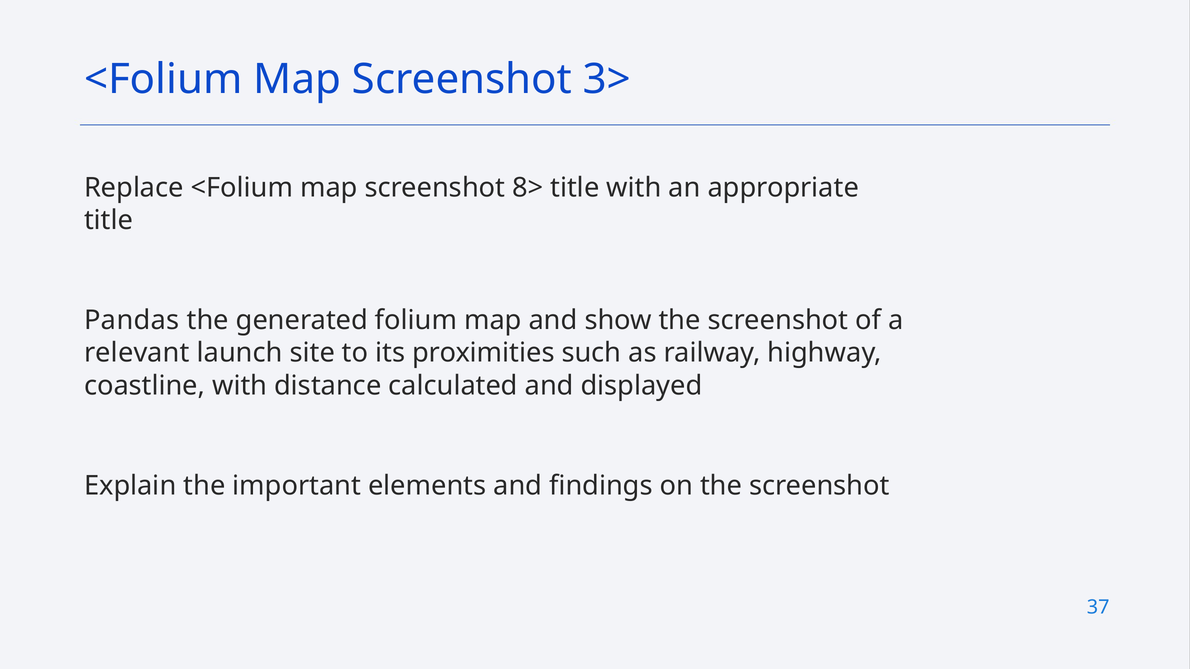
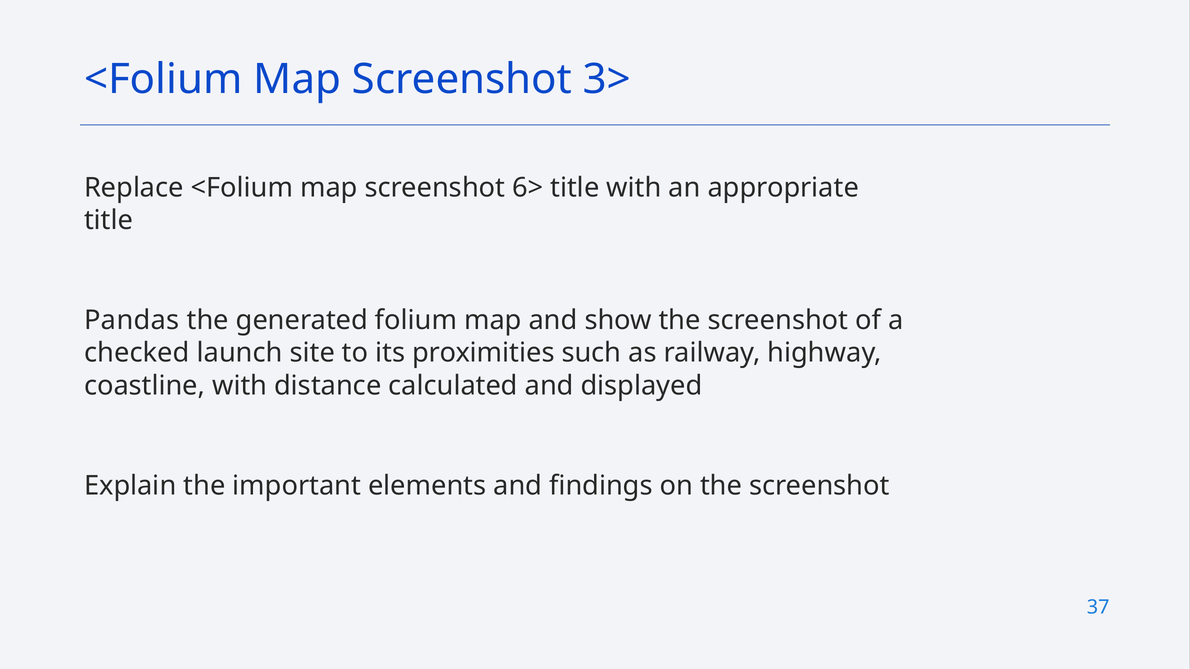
8>: 8> -> 6>
relevant: relevant -> checked
